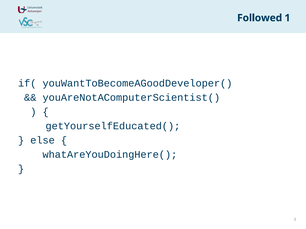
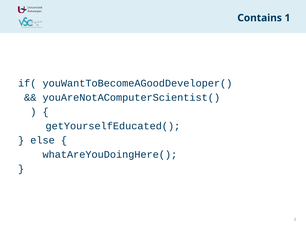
Followed: Followed -> Contains
